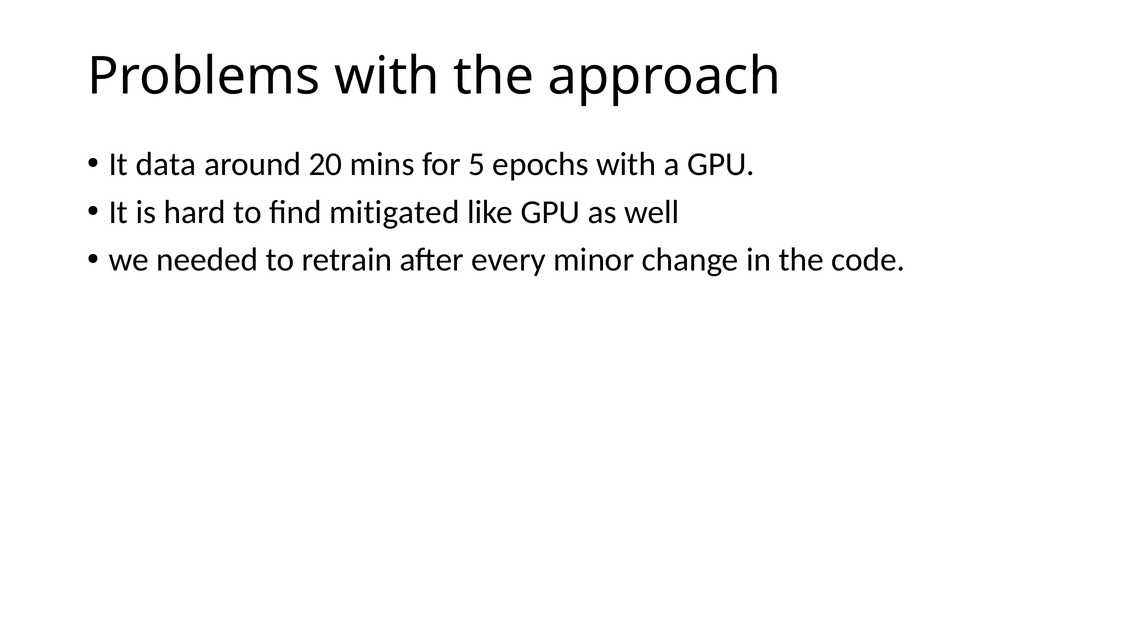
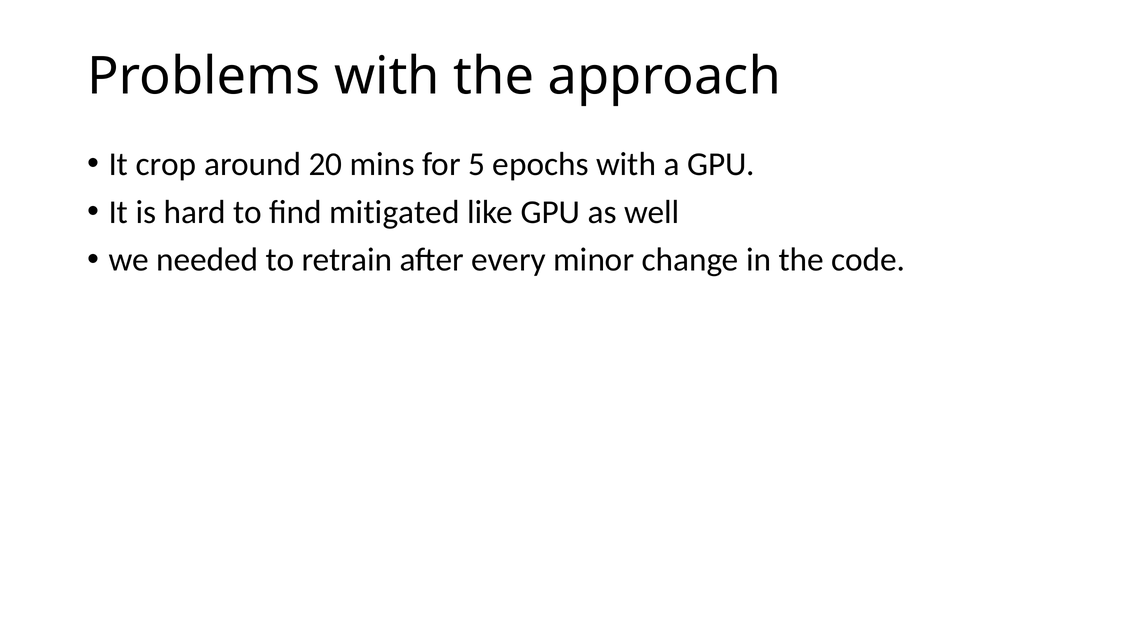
data: data -> crop
